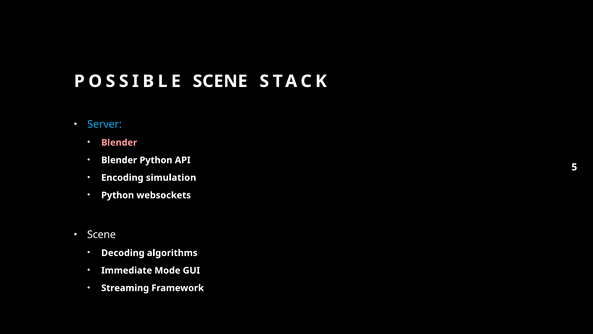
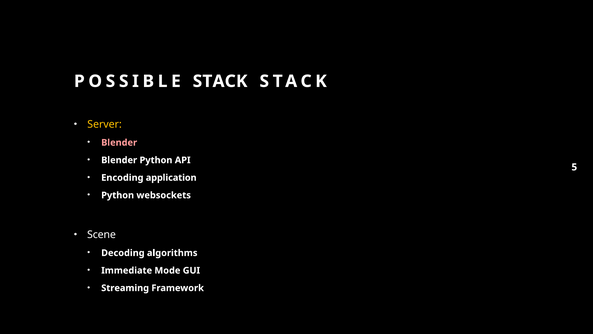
POSSIBLE SCENE: SCENE -> STACK
Server colour: light blue -> yellow
simulation: simulation -> application
